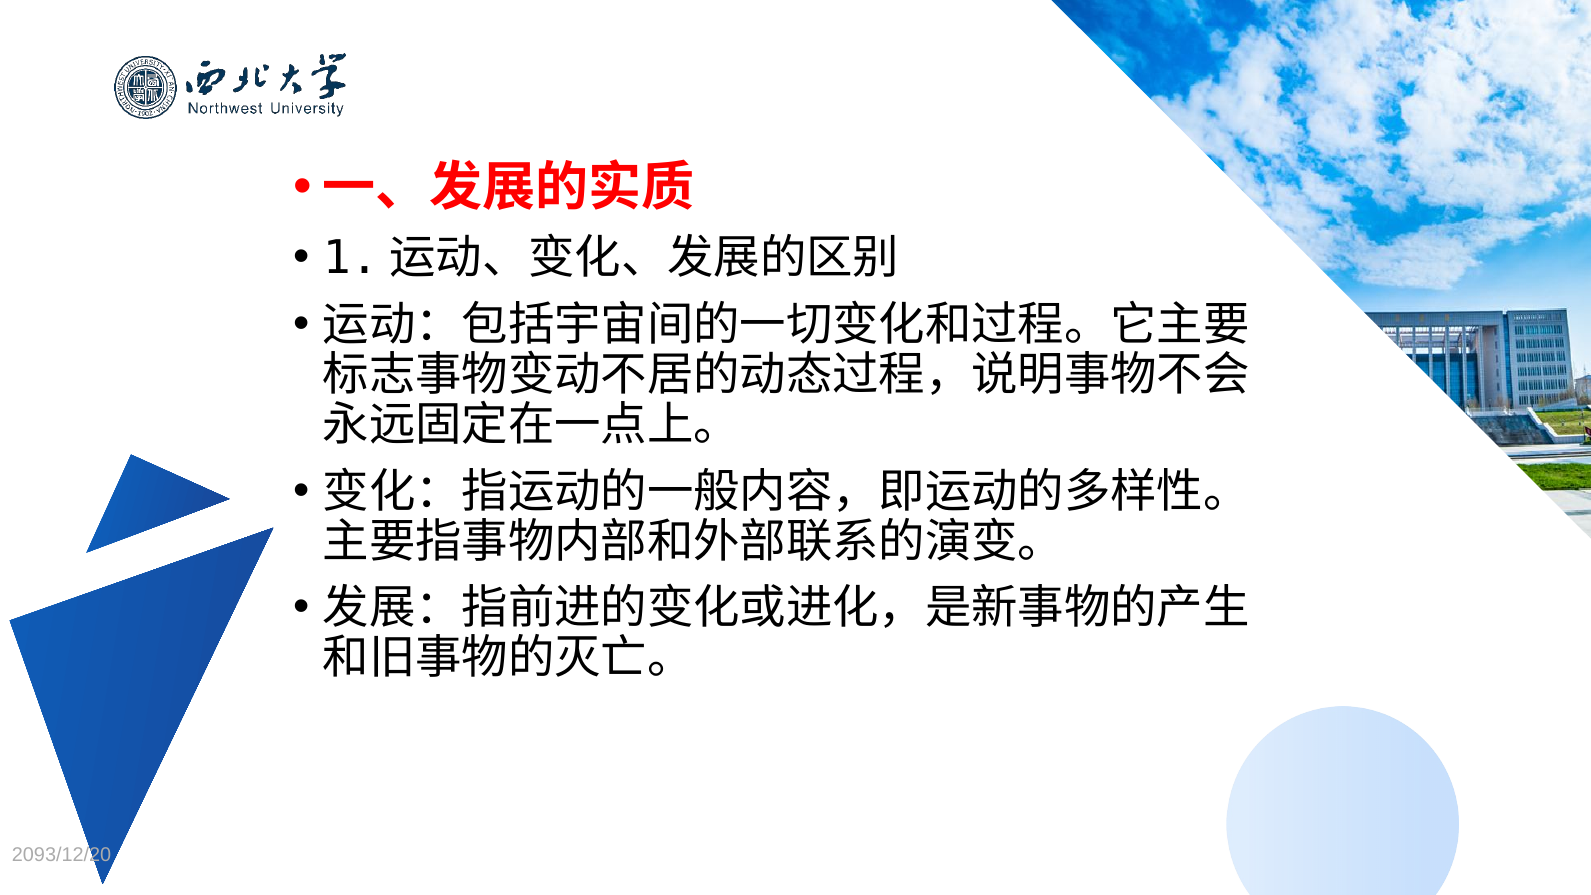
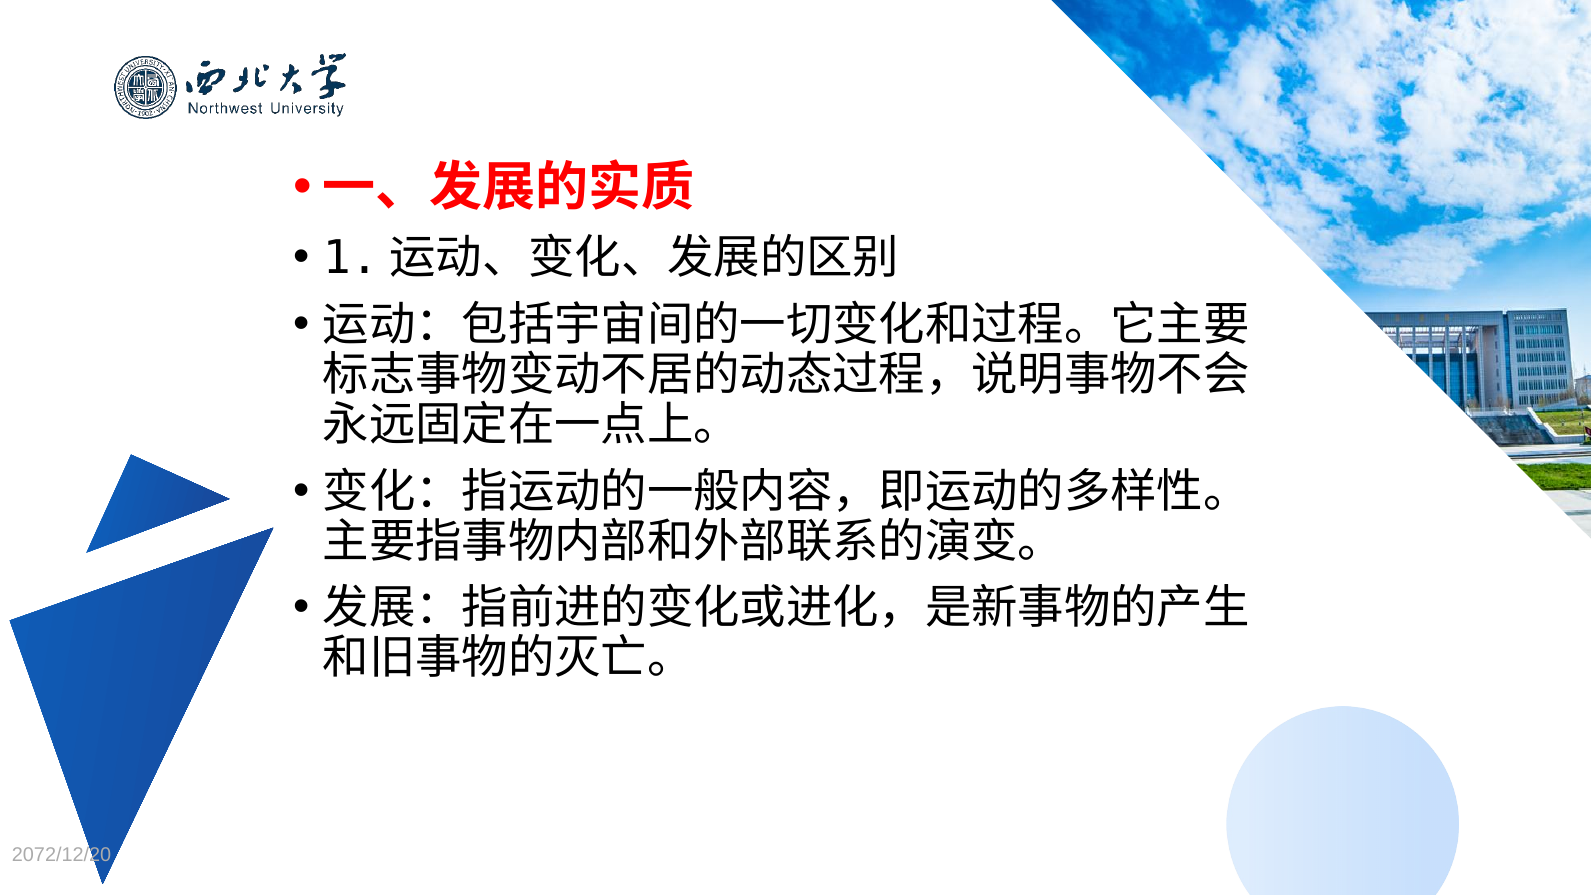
2093/12/20: 2093/12/20 -> 2072/12/20
